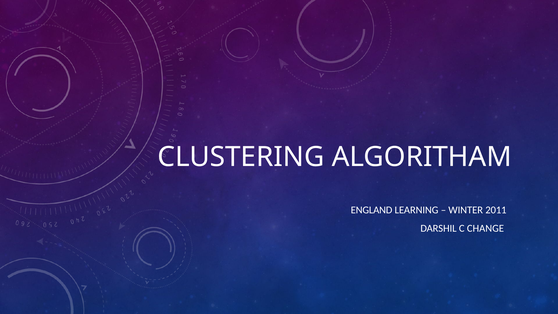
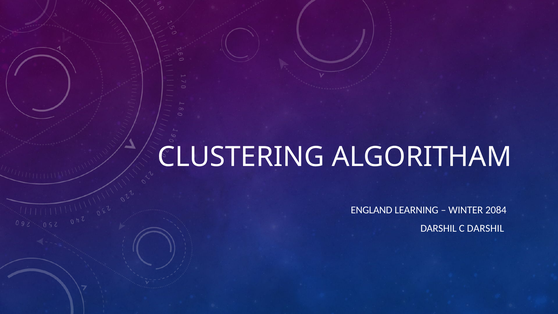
2011: 2011 -> 2084
C CHANGE: CHANGE -> DARSHIL
